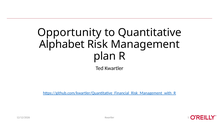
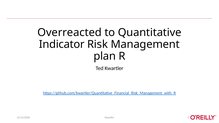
Opportunity: Opportunity -> Overreacted
Alphabet: Alphabet -> Indicator
